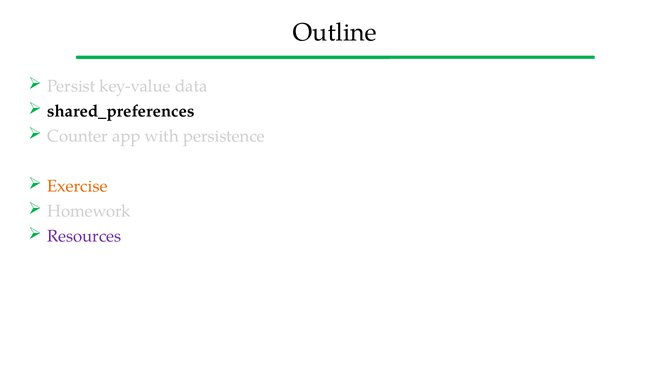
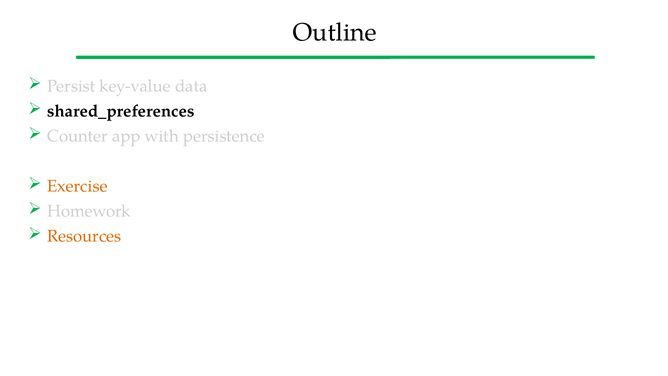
Resources colour: purple -> orange
